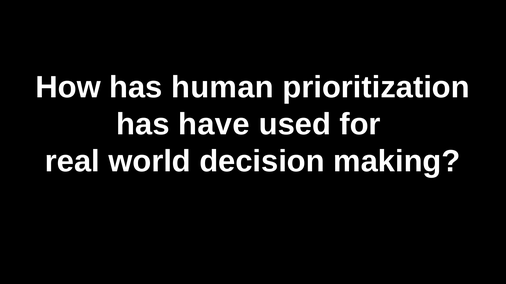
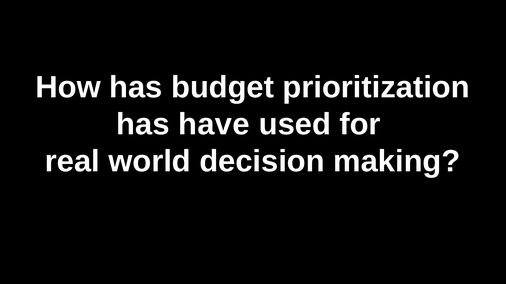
human: human -> budget
